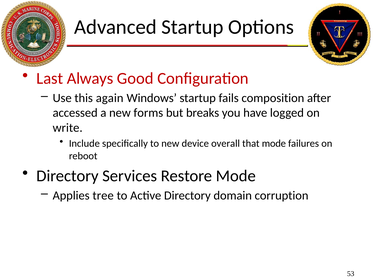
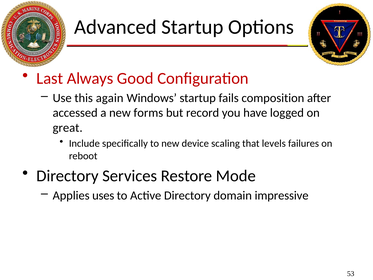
breaks: breaks -> record
write: write -> great
overall: overall -> scaling
that mode: mode -> levels
tree: tree -> uses
corruption: corruption -> impressive
